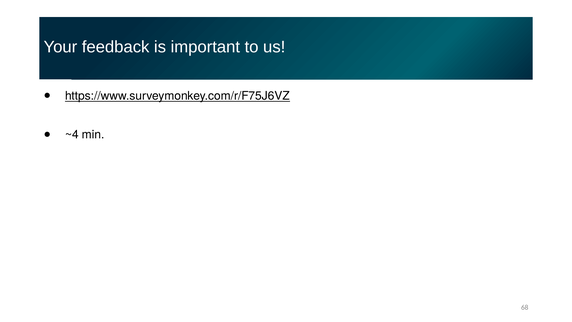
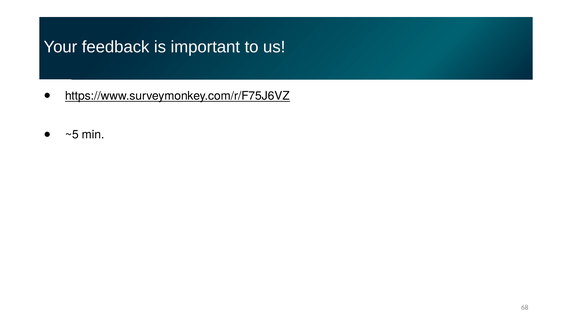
~4: ~4 -> ~5
